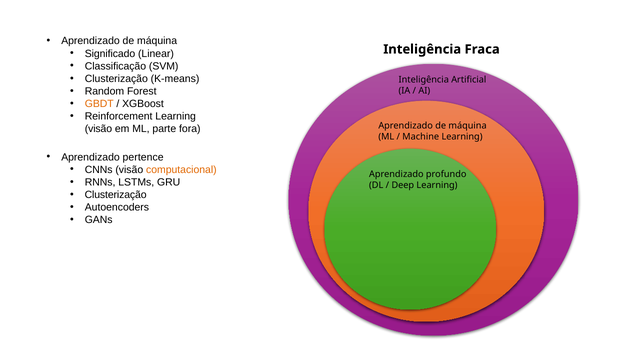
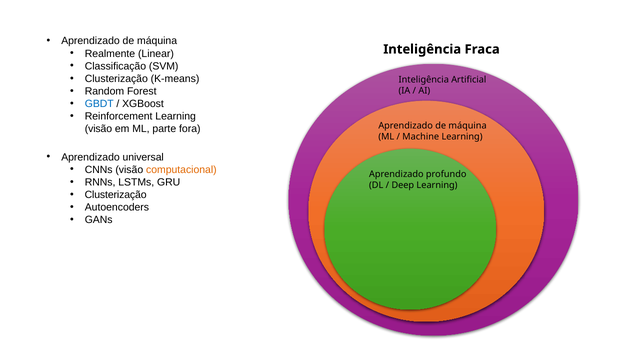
Significado: Significado -> Realmente
GBDT colour: orange -> blue
pertence: pertence -> universal
